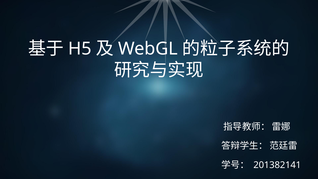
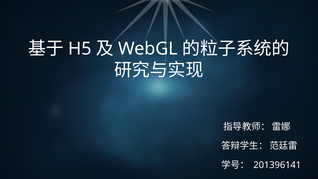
201382141: 201382141 -> 201396141
